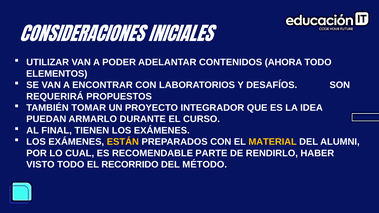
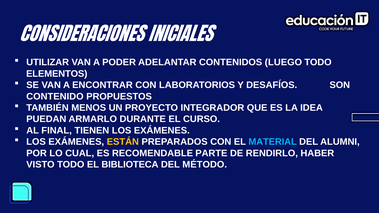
AHORA: AHORA -> LUEGO
REQUERIRÁ: REQUERIRÁ -> CONTENIDO
TOMAR: TOMAR -> MENOS
MATERIAL colour: yellow -> light blue
RECORRIDO: RECORRIDO -> BIBLIOTECA
